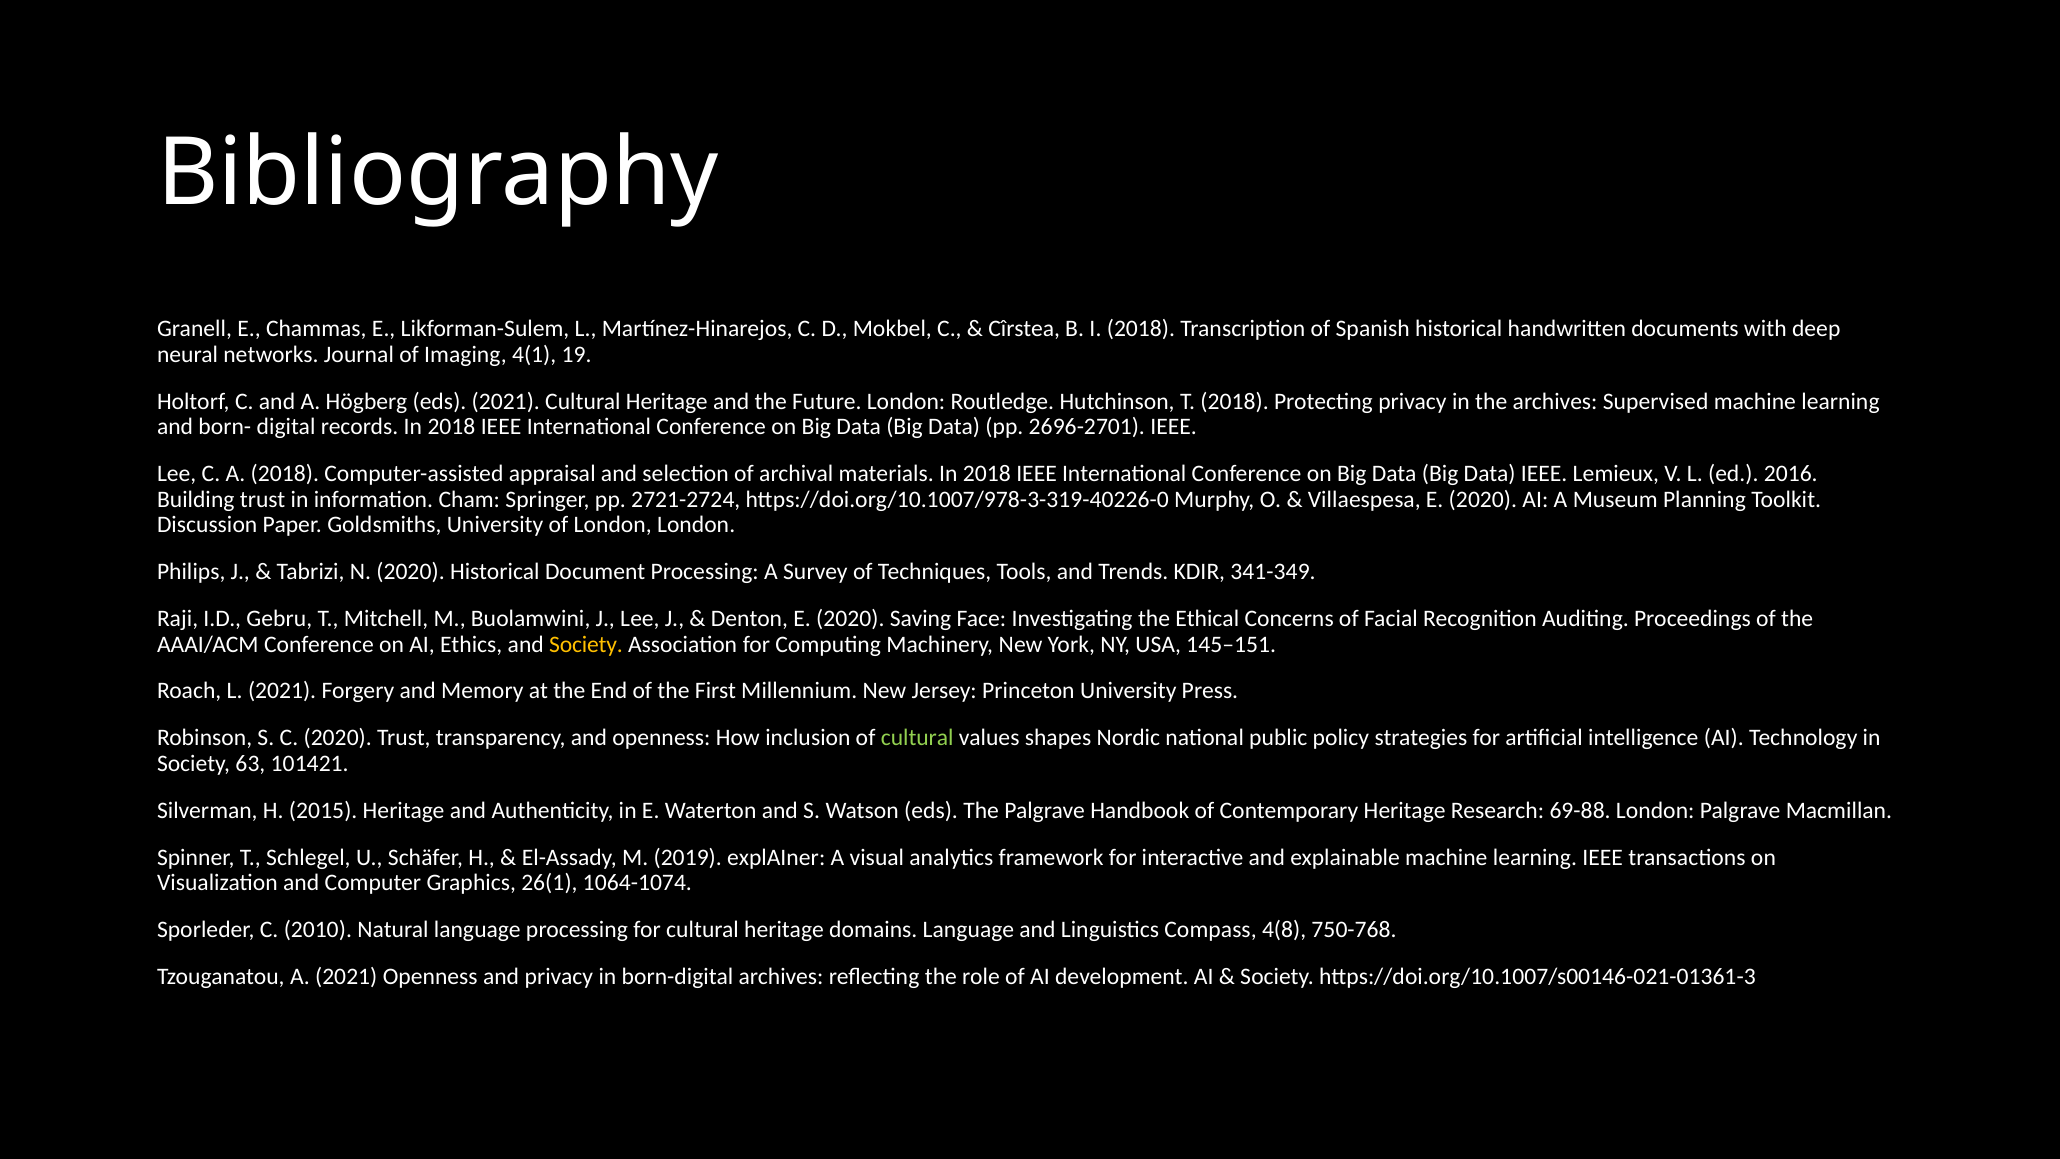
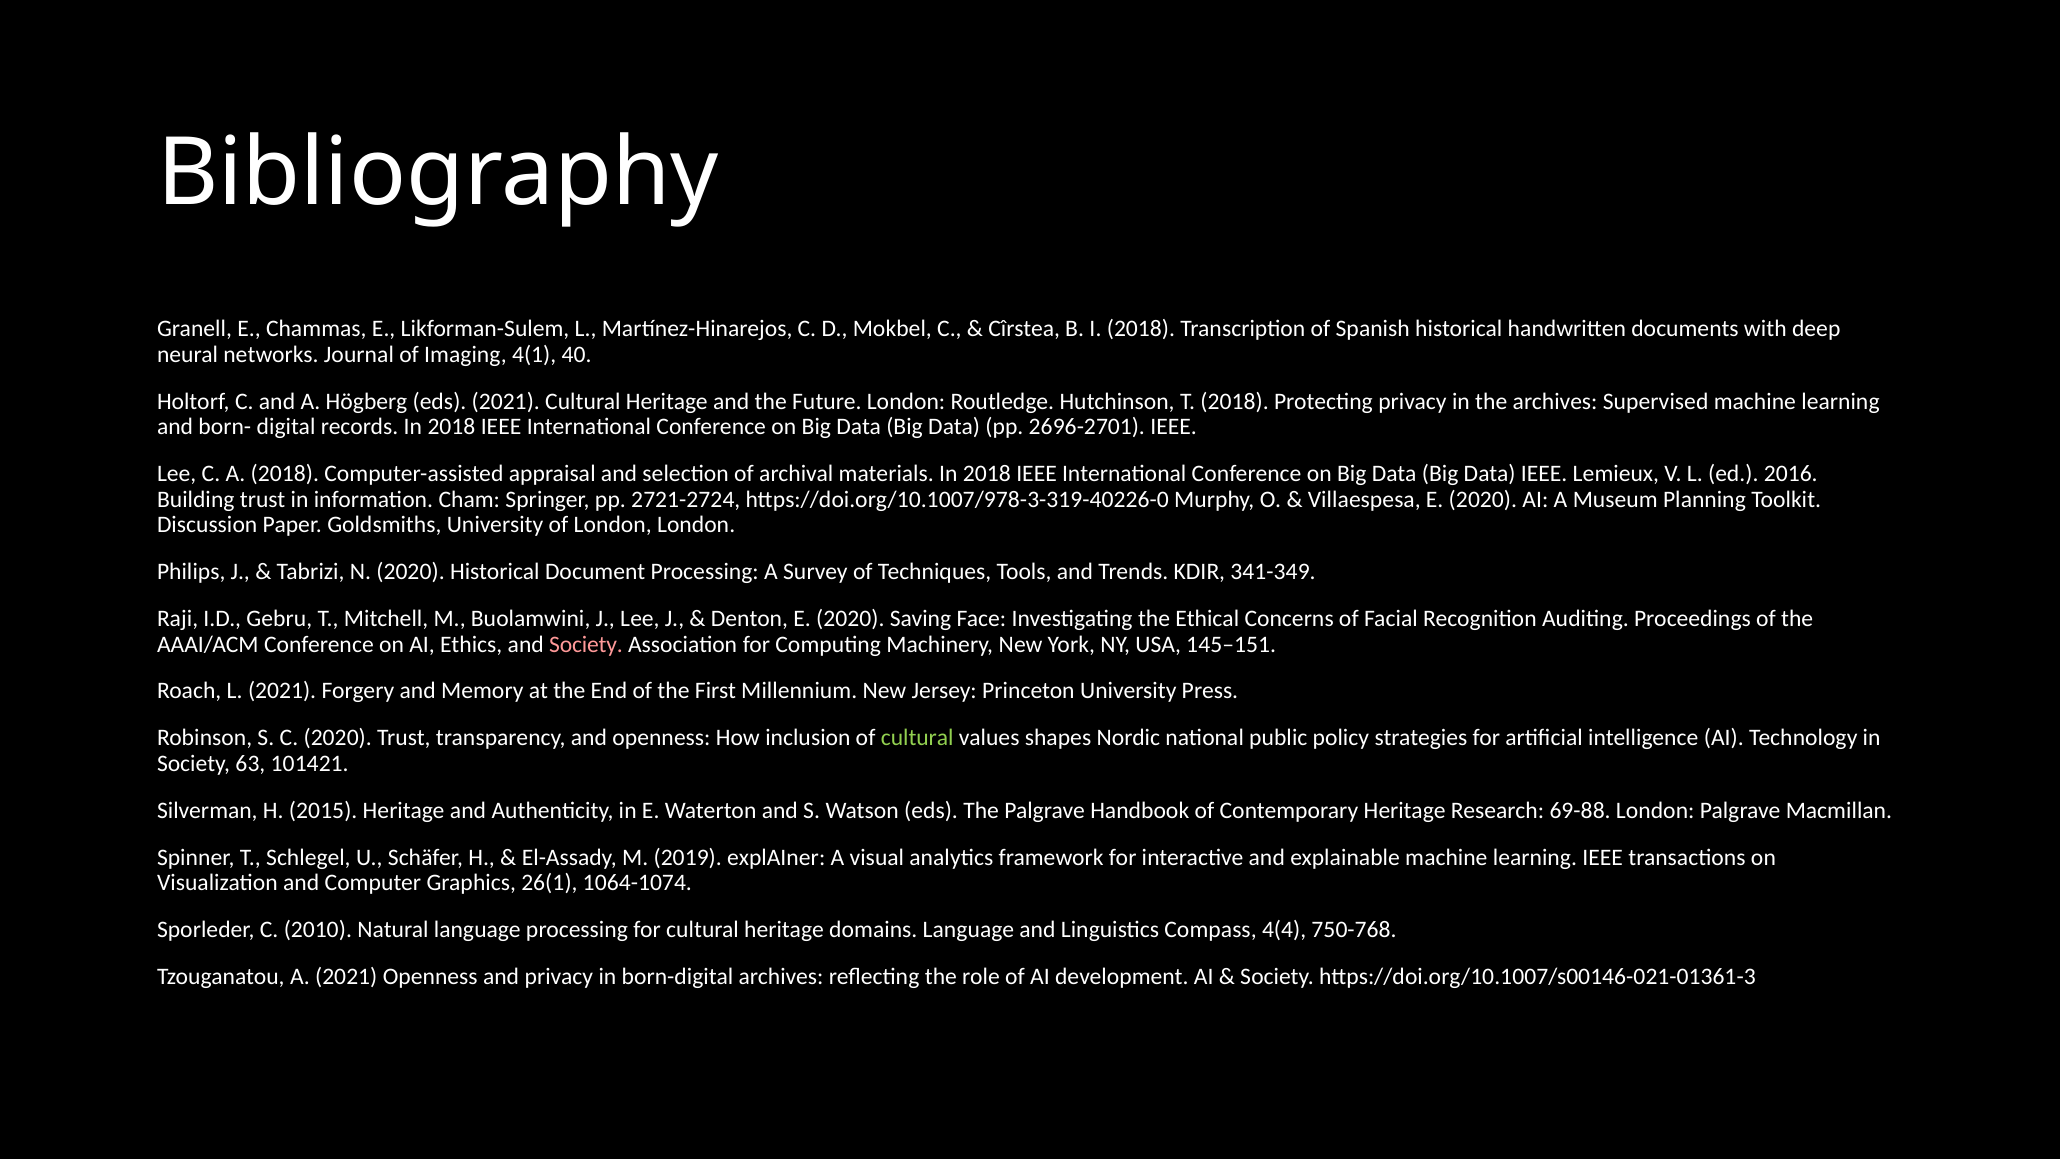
19: 19 -> 40
Society at (586, 644) colour: yellow -> pink
4(8: 4(8 -> 4(4
